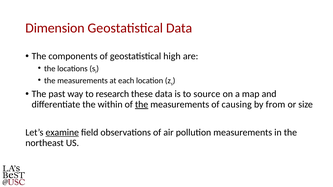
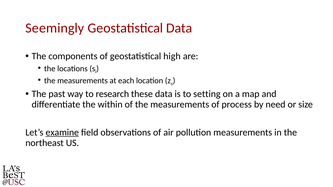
Dimension: Dimension -> Seemingly
source: source -> setting
the at (142, 105) underline: present -> none
causing: causing -> process
from: from -> need
